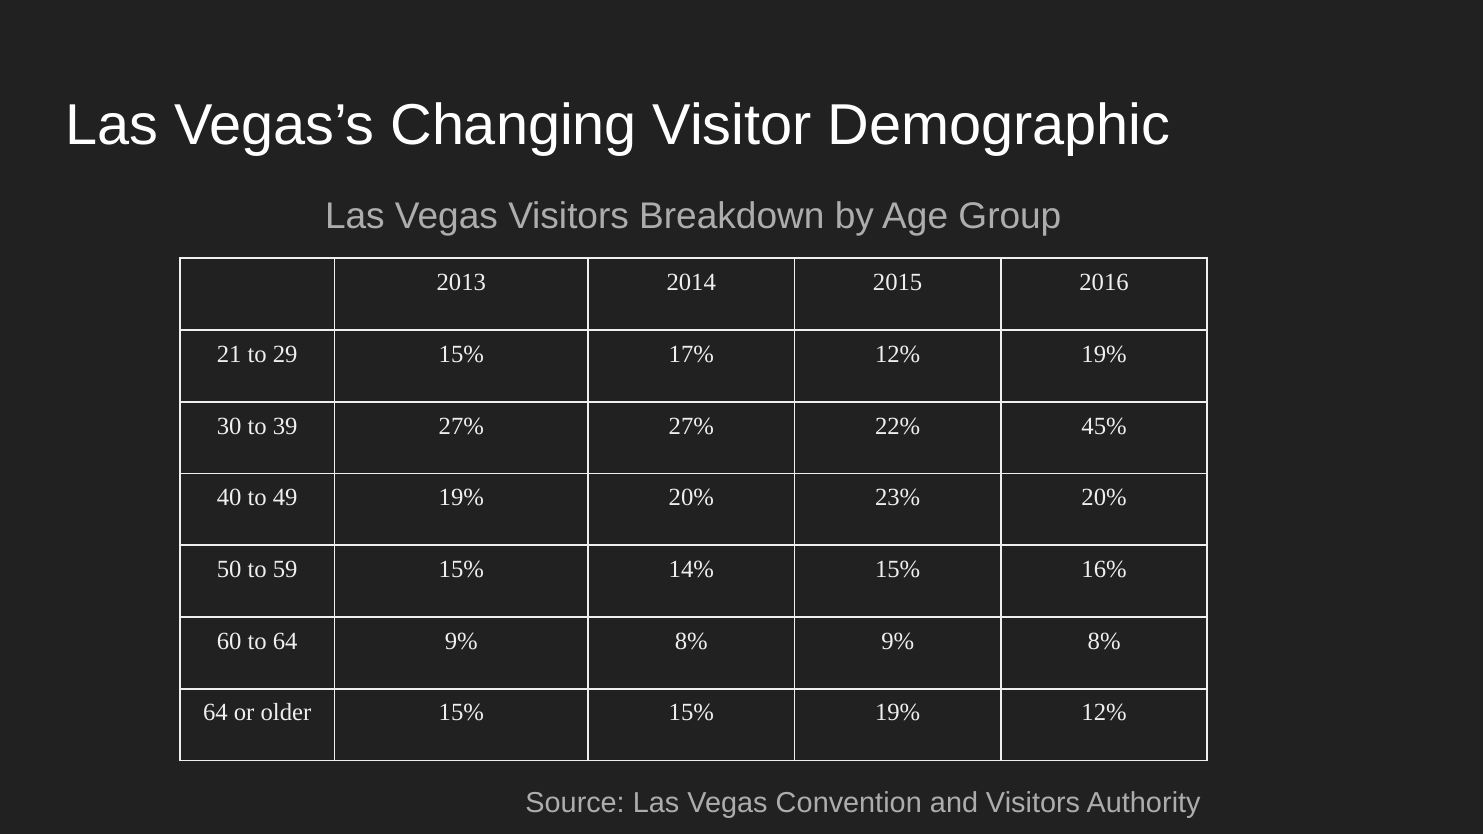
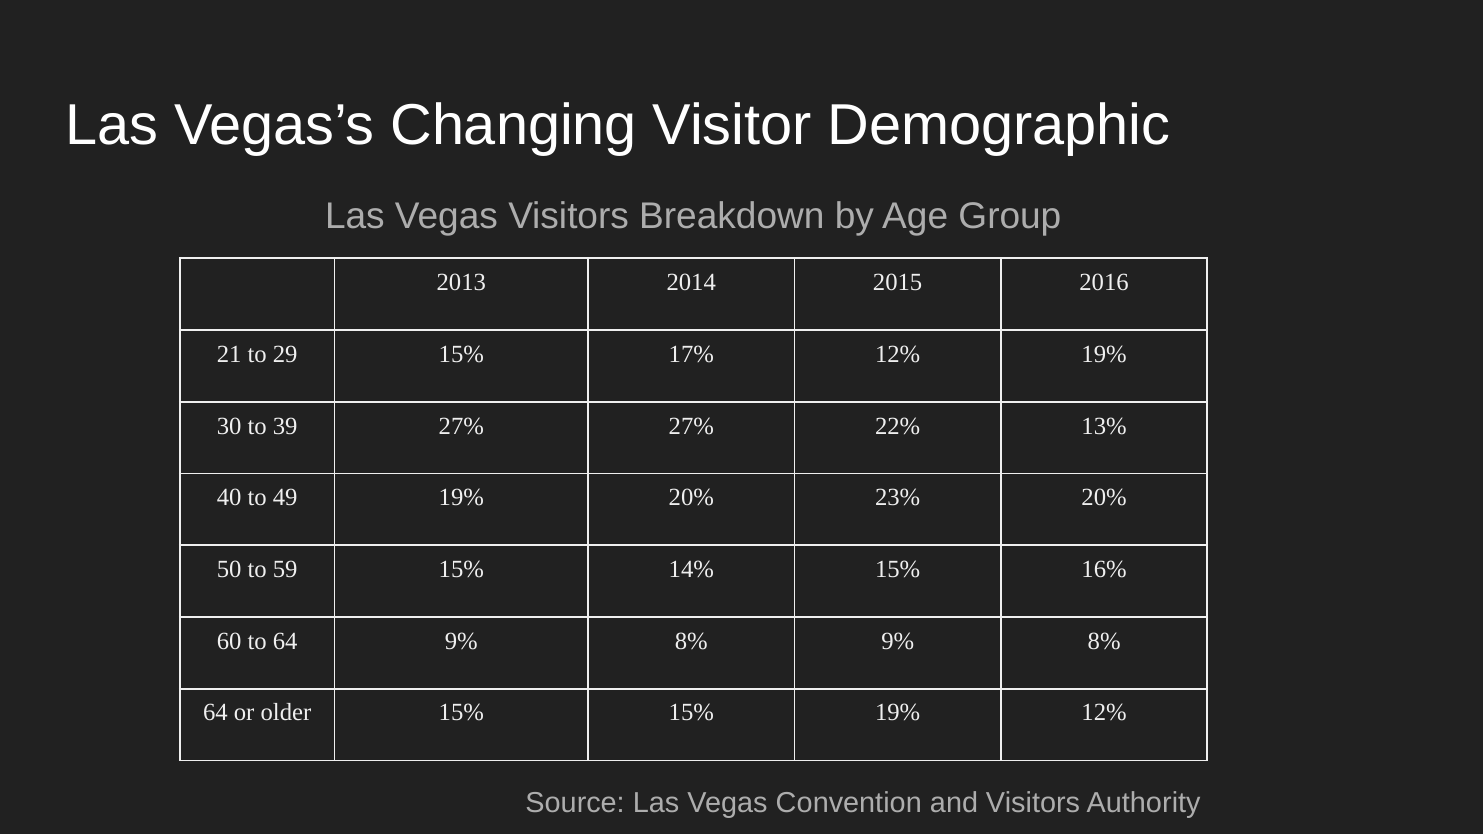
45%: 45% -> 13%
